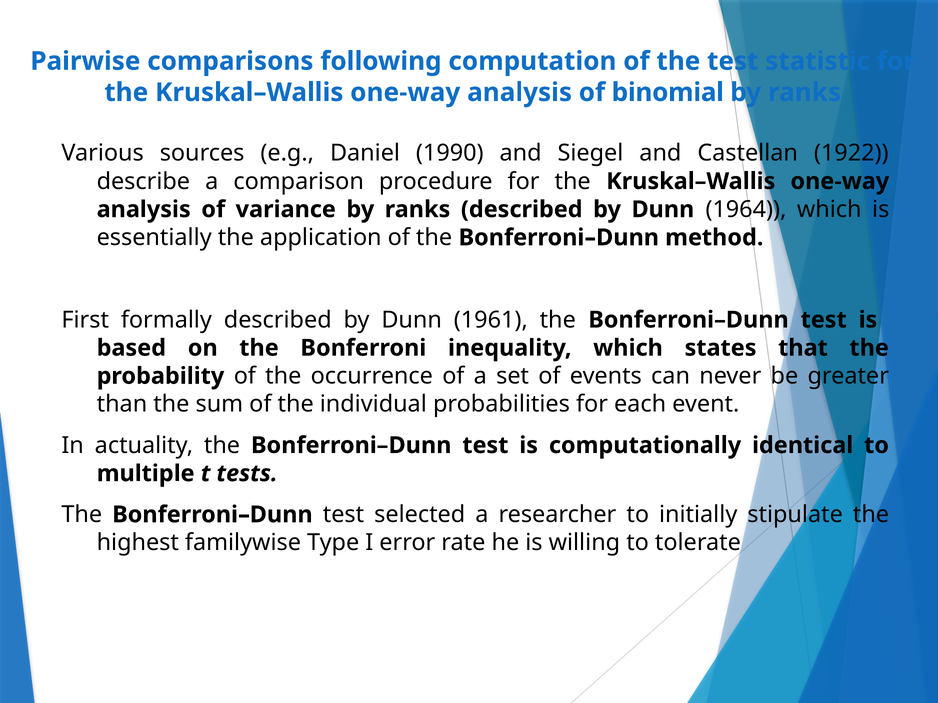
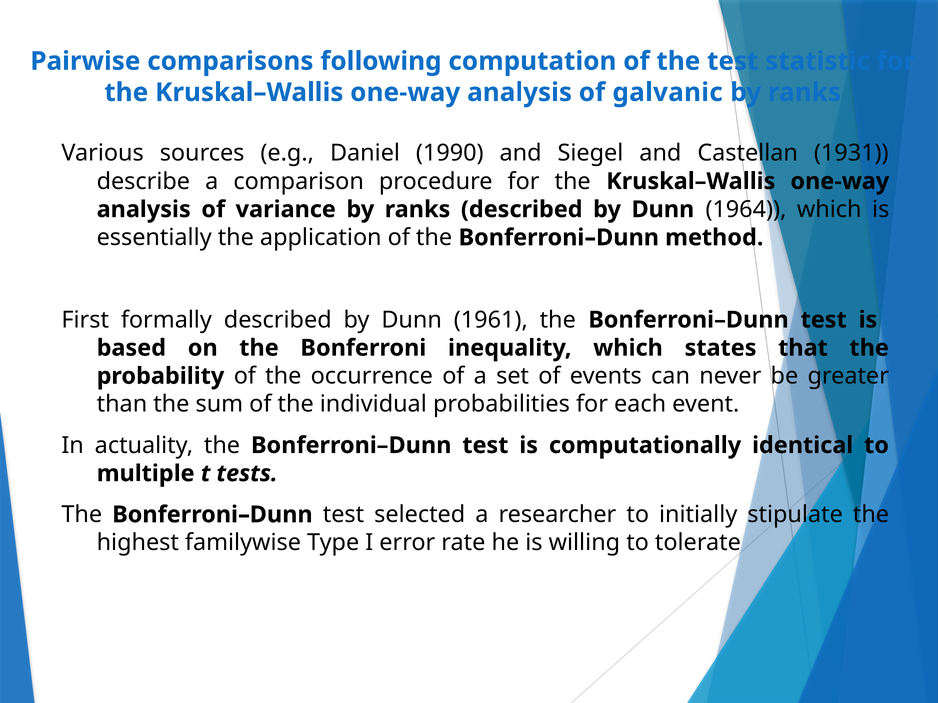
binomial: binomial -> galvanic
1922: 1922 -> 1931
